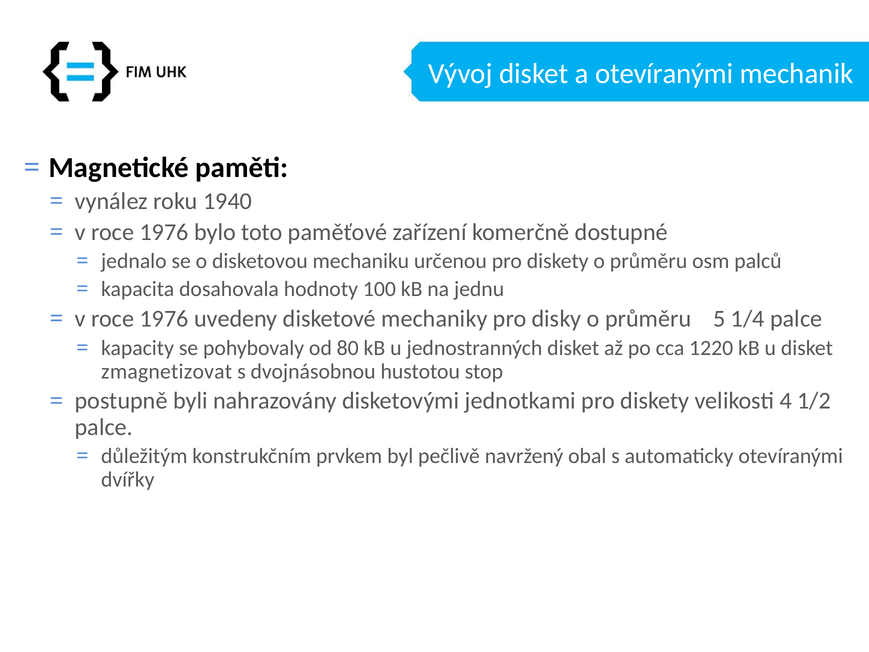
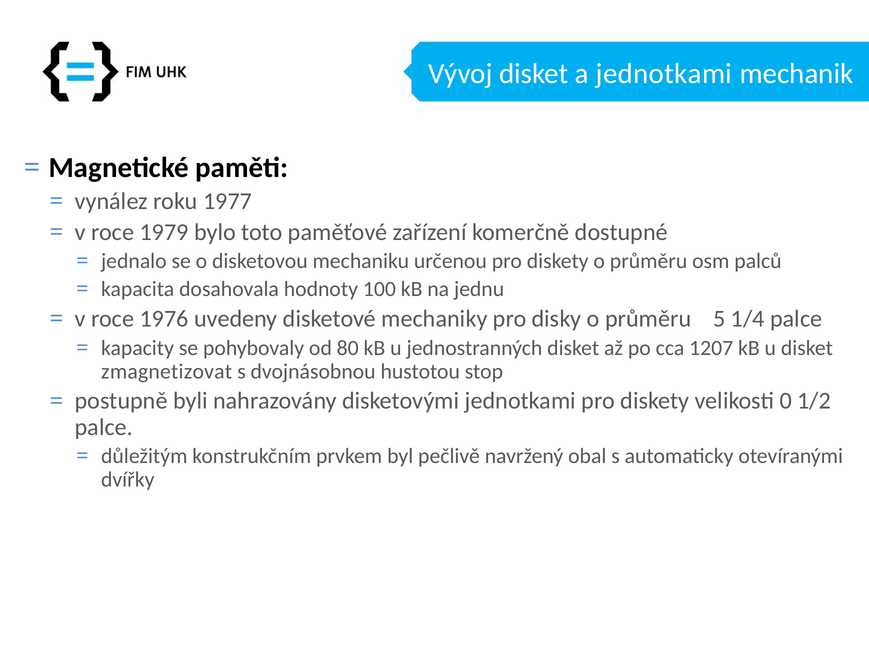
a otevíranými: otevíranými -> jednotkami
1940: 1940 -> 1977
1976 at (164, 232): 1976 -> 1979
1220: 1220 -> 1207
4: 4 -> 0
